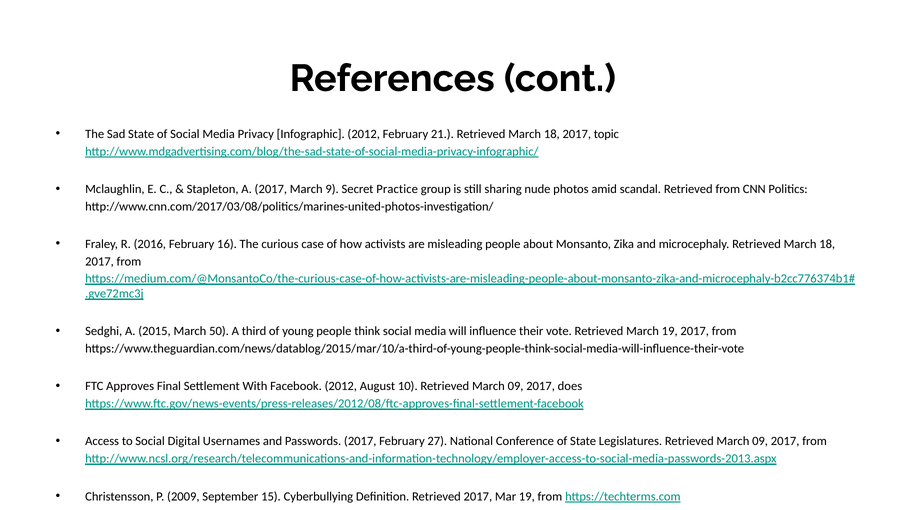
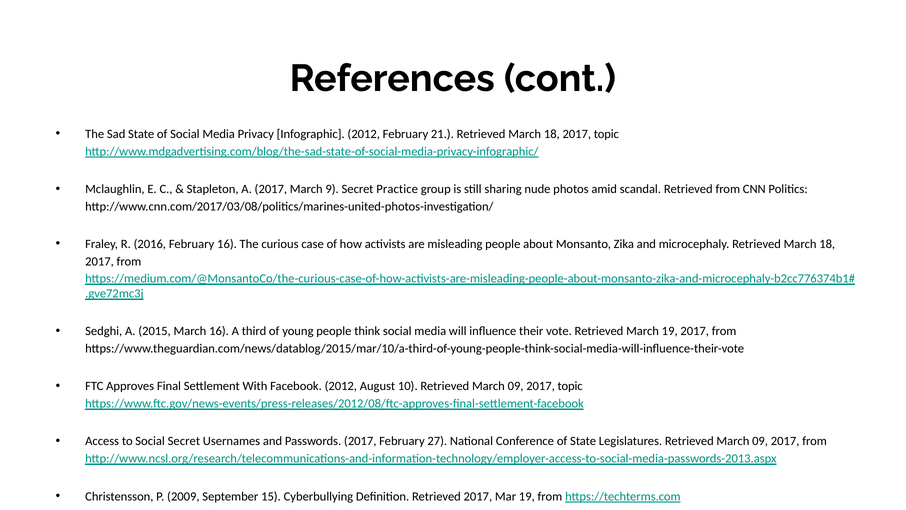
March 50: 50 -> 16
09 2017 does: does -> topic
Social Digital: Digital -> Secret
